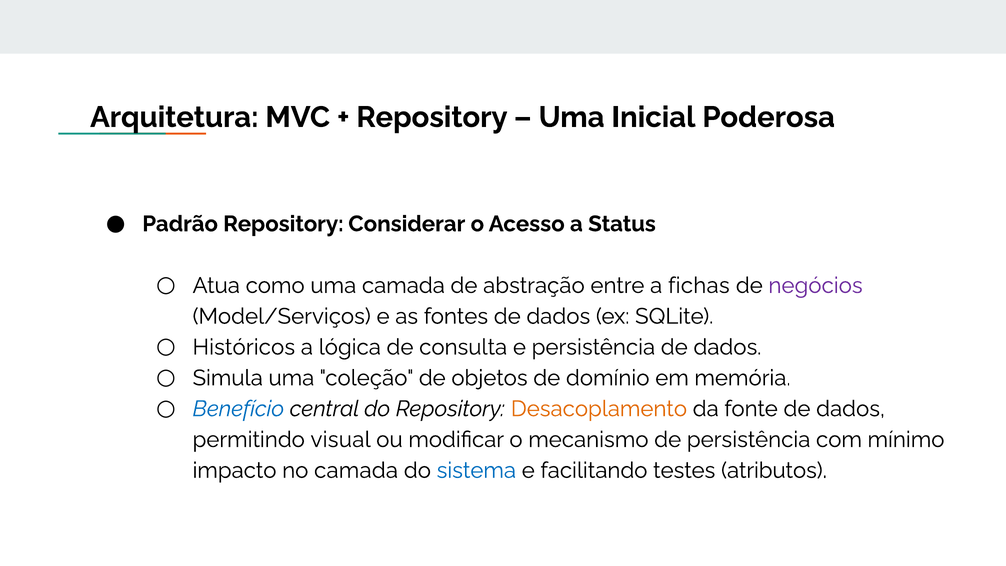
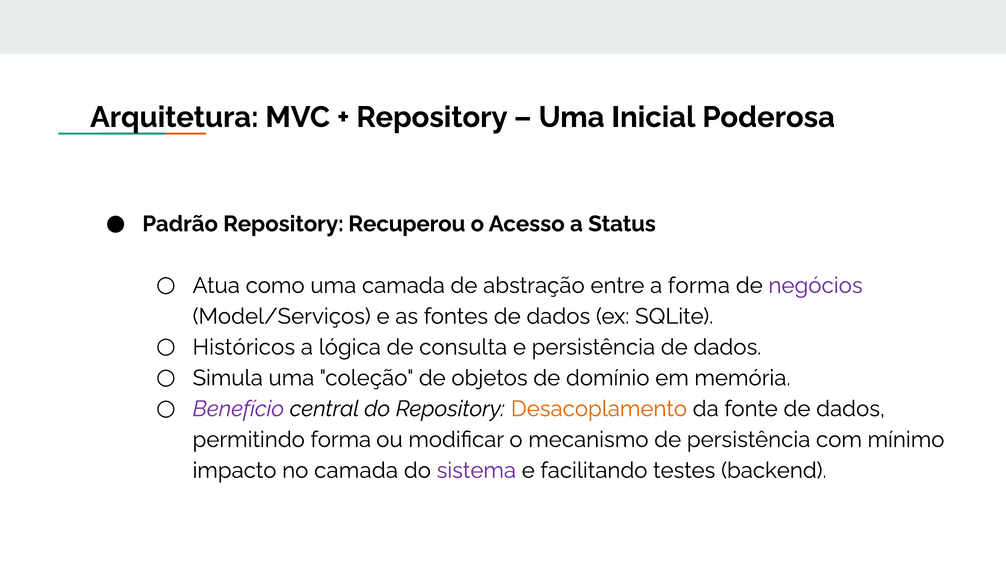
Considerar: Considerar -> Recuperou
a fichas: fichas -> forma
Benefício colour: blue -> purple
permitindo visual: visual -> forma
sistema colour: blue -> purple
atributos: atributos -> backend
